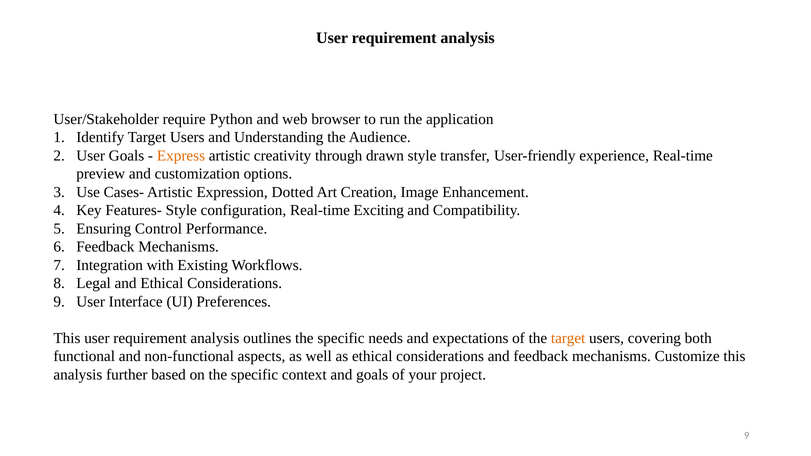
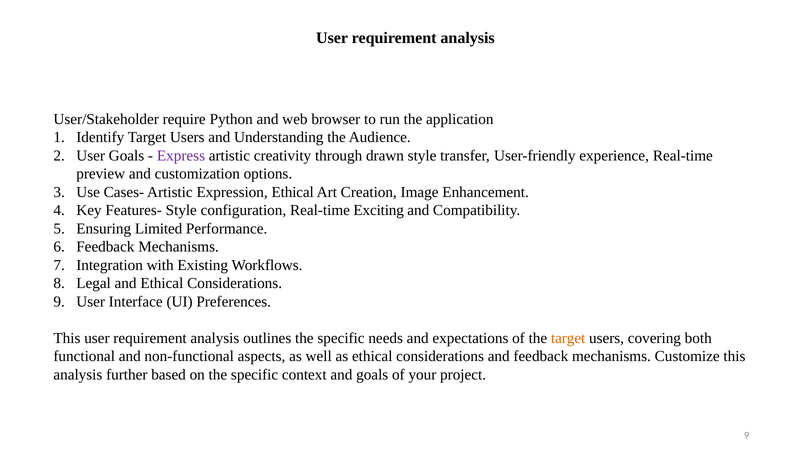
Express colour: orange -> purple
Expression Dotted: Dotted -> Ethical
Control: Control -> Limited
